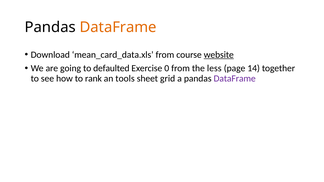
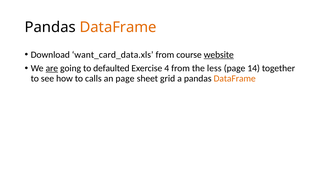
mean_card_data.xls: mean_card_data.xls -> want_card_data.xls
are underline: none -> present
0: 0 -> 4
rank: rank -> calls
an tools: tools -> page
DataFrame at (235, 79) colour: purple -> orange
